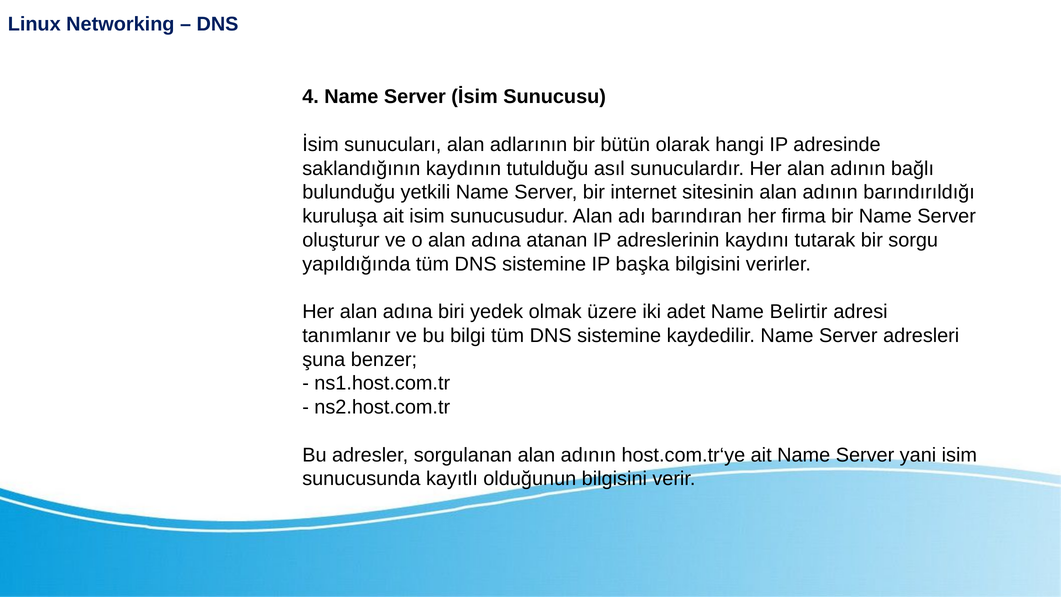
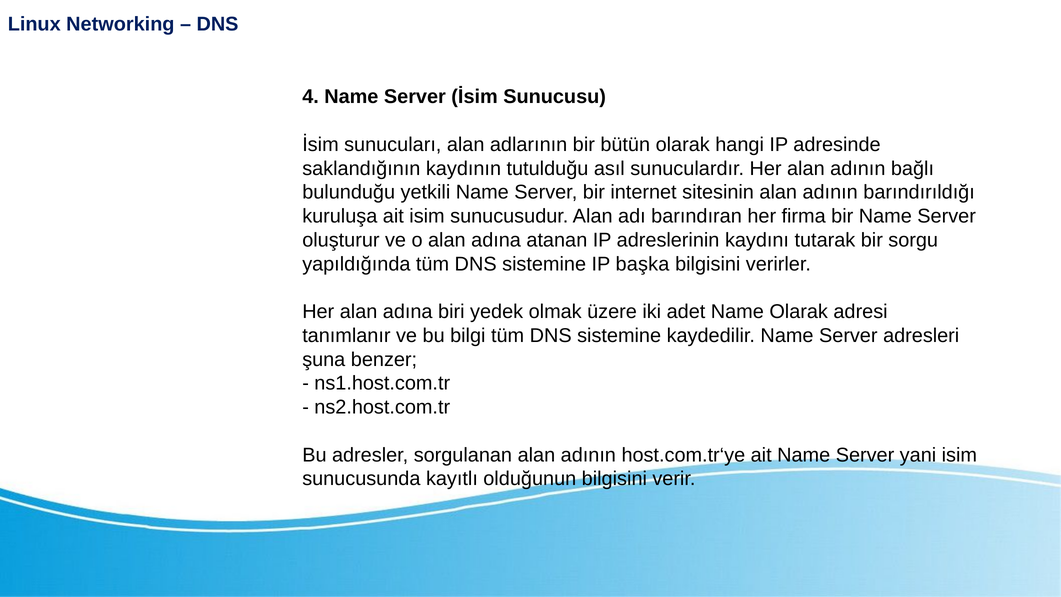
Name Belirtir: Belirtir -> Olarak
